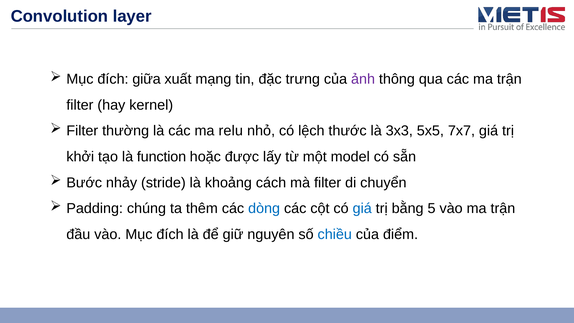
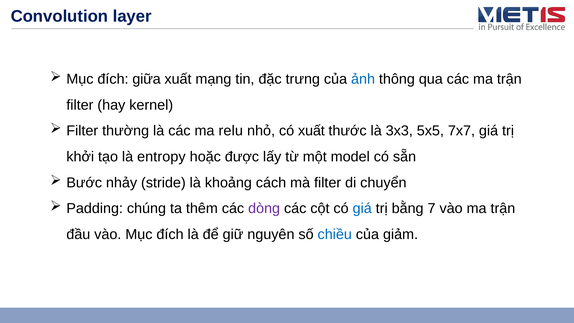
ảnh colour: purple -> blue
có lệch: lệch -> xuất
function: function -> entropy
dòng colour: blue -> purple
5: 5 -> 7
điểm: điểm -> giảm
